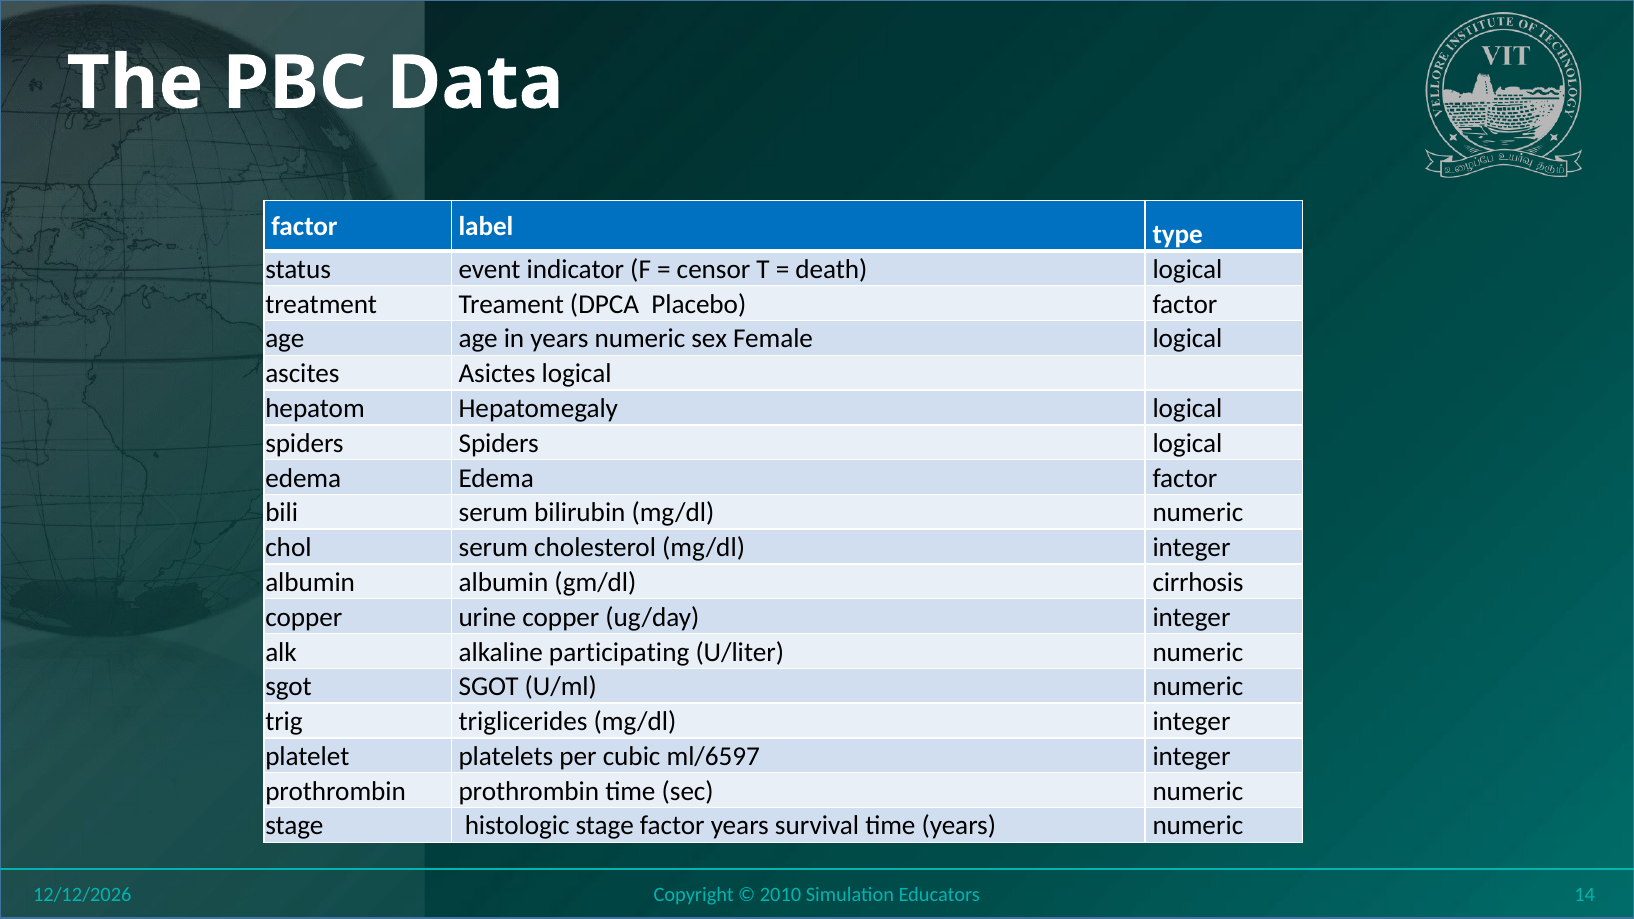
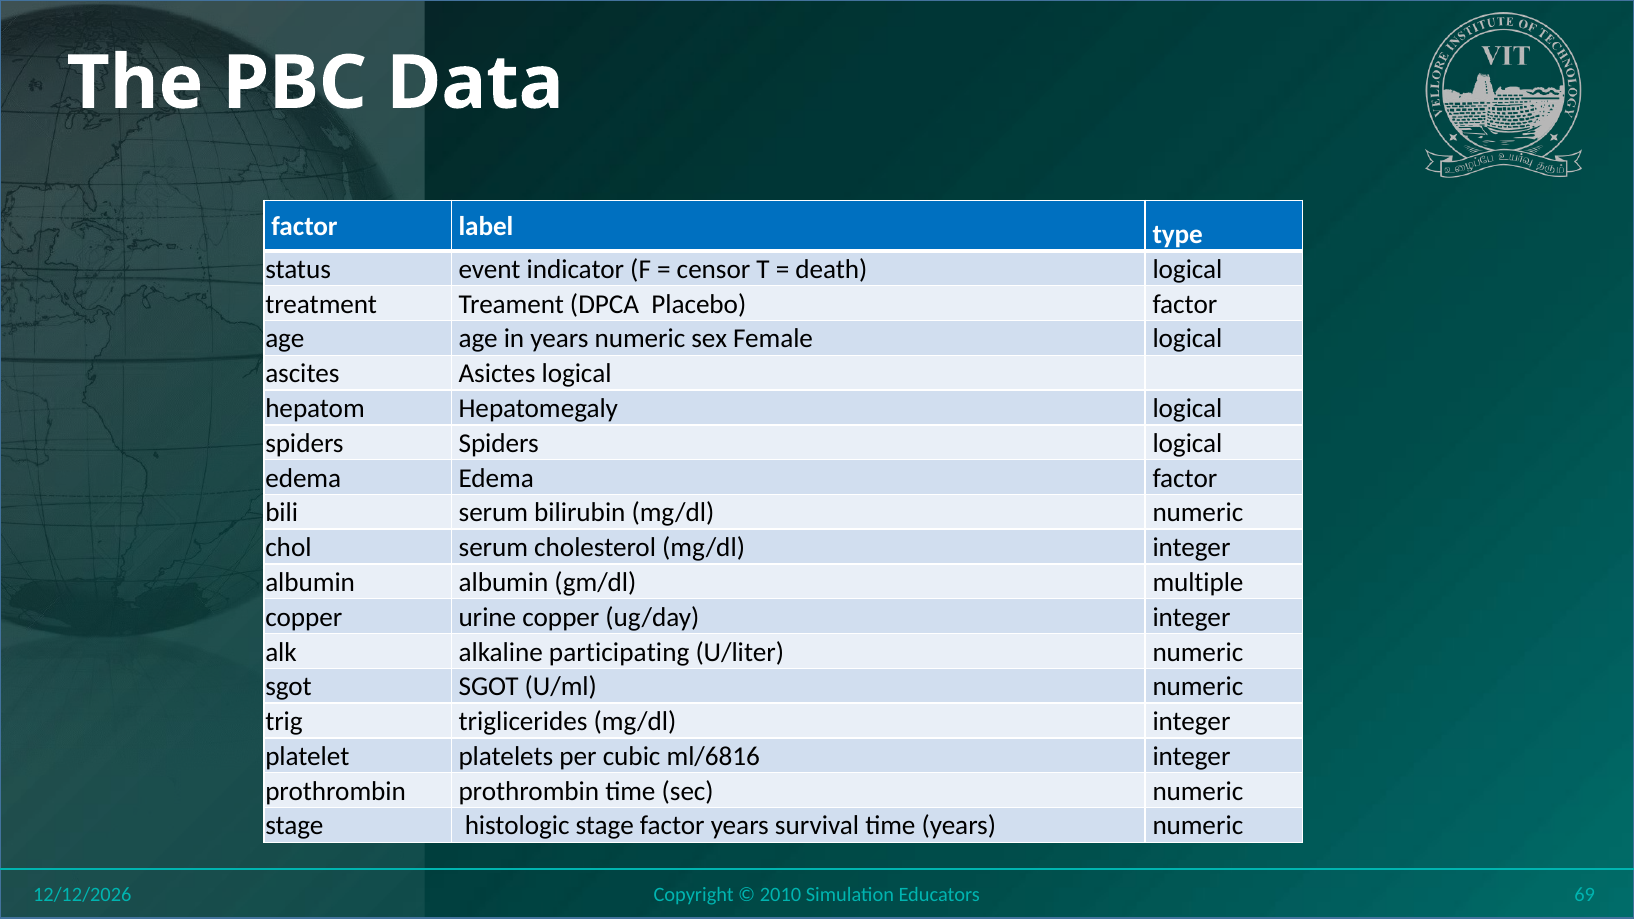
cirrhosis: cirrhosis -> multiple
ml/6597: ml/6597 -> ml/6816
14: 14 -> 69
